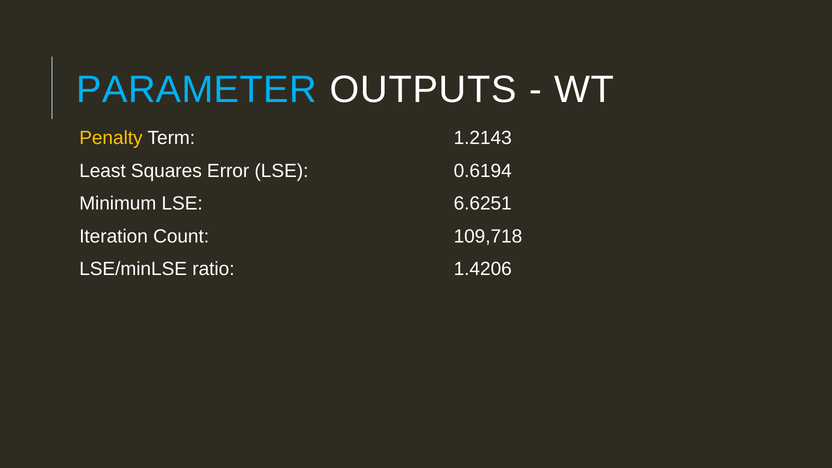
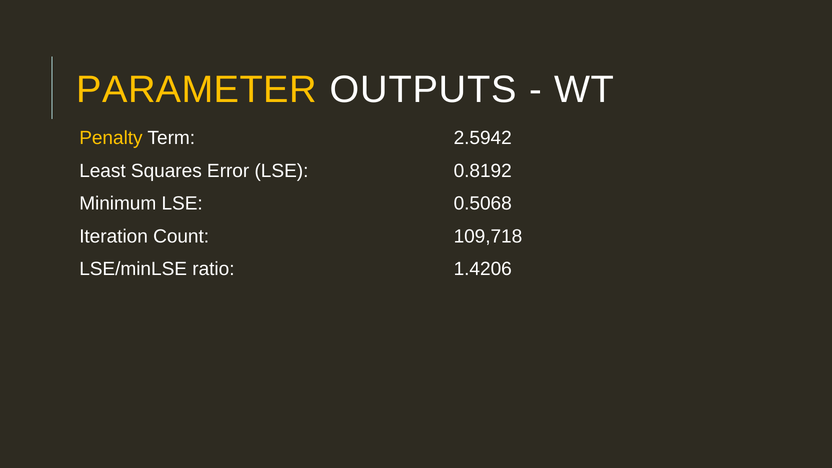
PARAMETER colour: light blue -> yellow
1.2143: 1.2143 -> 2.5942
0.6194: 0.6194 -> 0.8192
6.6251: 6.6251 -> 0.5068
